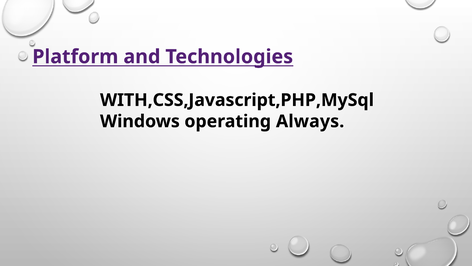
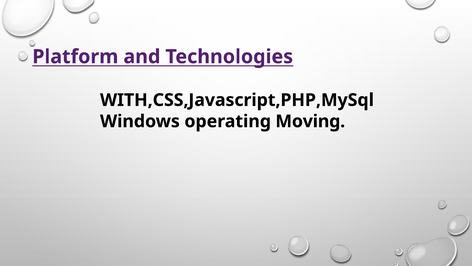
Always: Always -> Moving
